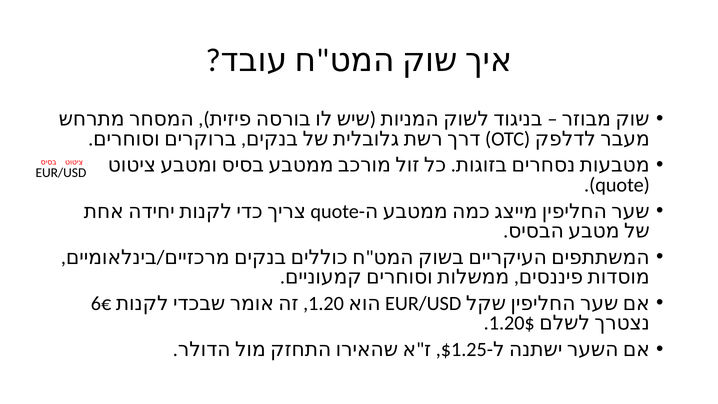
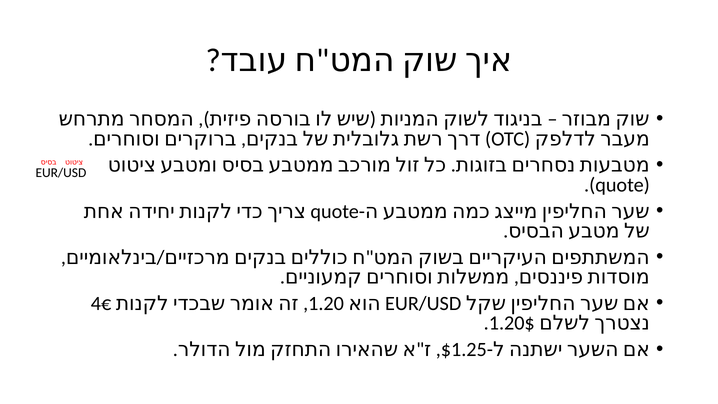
6€: 6€ -> 4€
